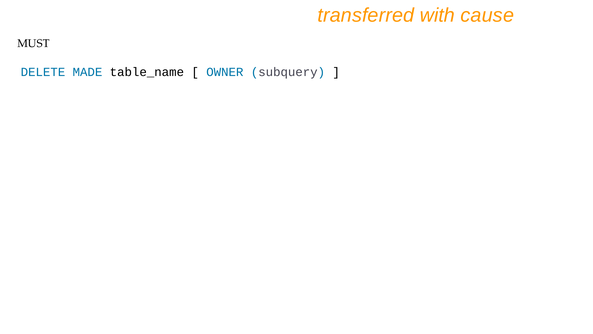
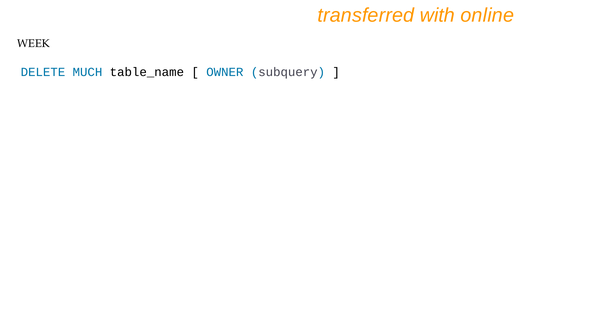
cause: cause -> online
MUST: MUST -> WEEK
MADE: MADE -> MUCH
